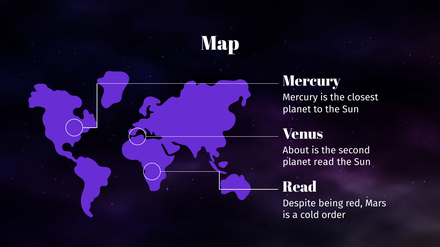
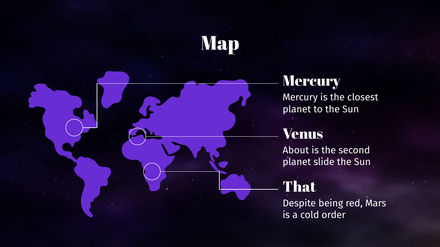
planet read: read -> slide
Read at (300, 187): Read -> That
